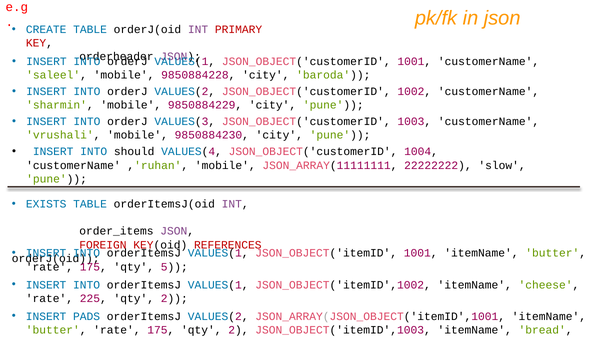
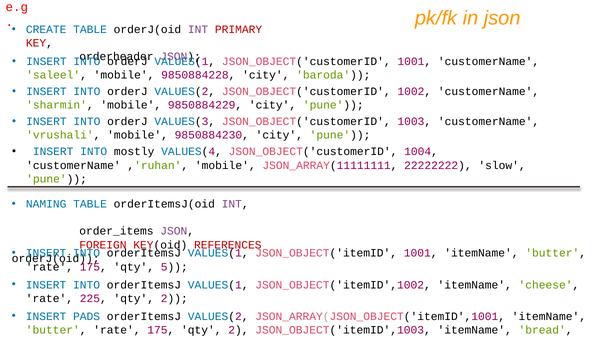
should: should -> mostly
EXISTS: EXISTS -> NAMING
